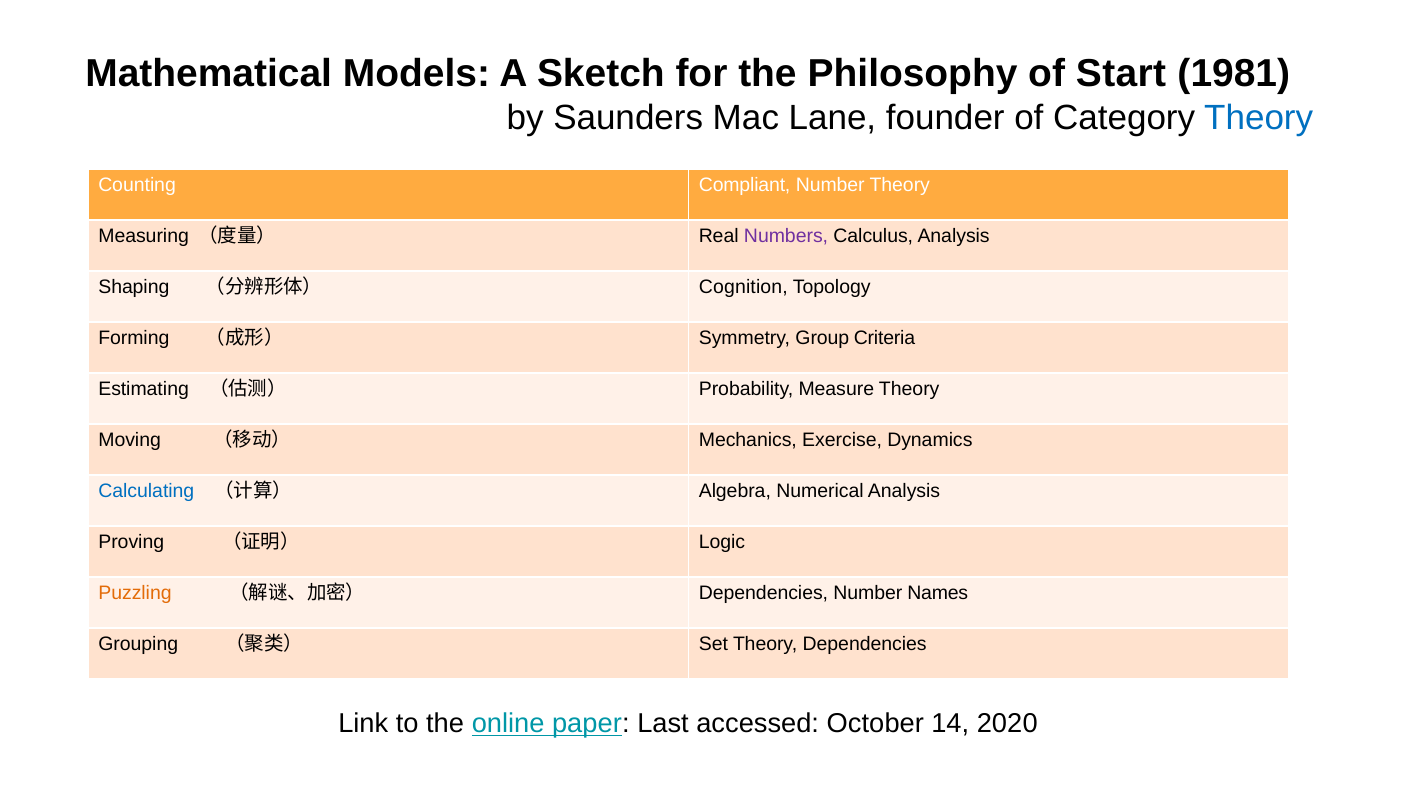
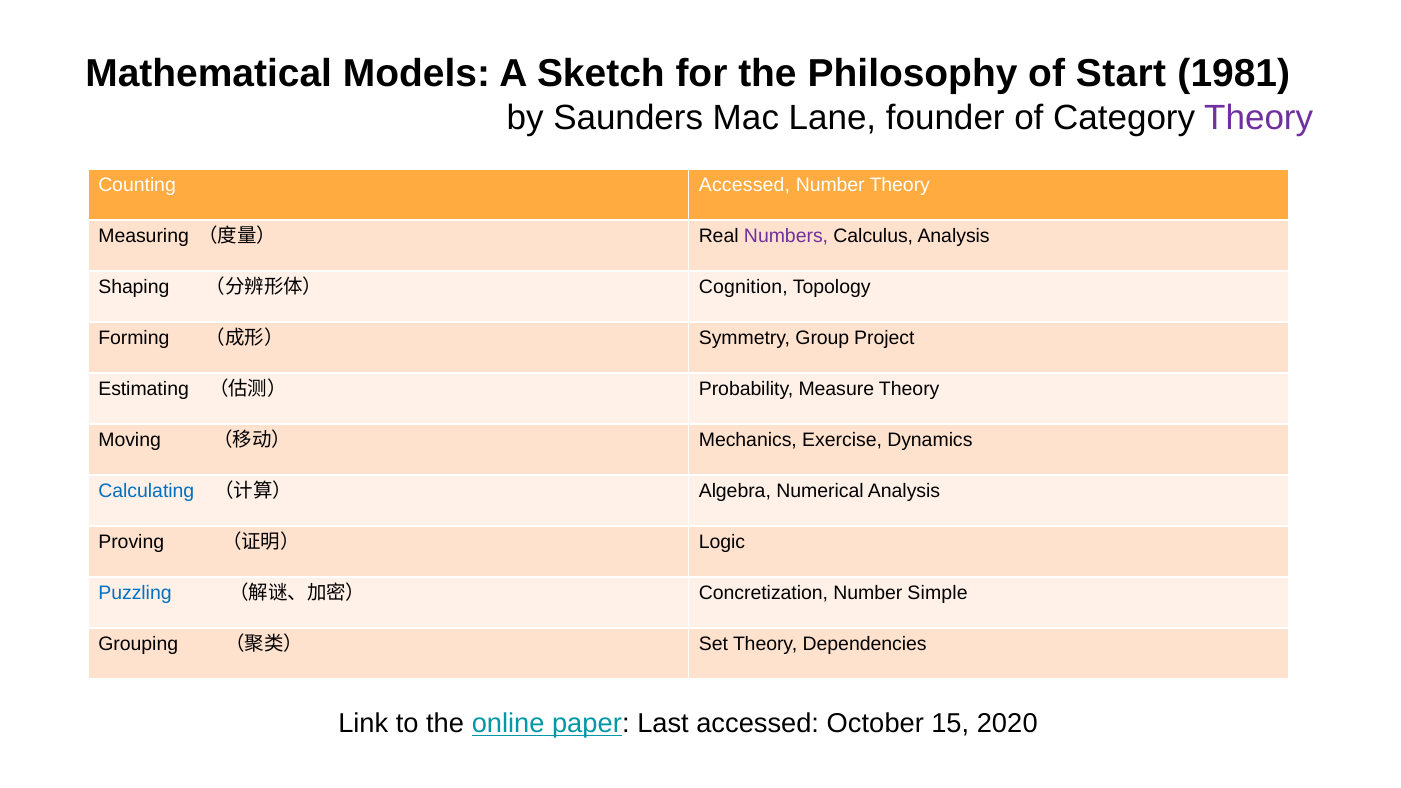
Theory at (1259, 118) colour: blue -> purple
Counting Compliant: Compliant -> Accessed
Criteria: Criteria -> Project
Puzzling colour: orange -> blue
Dependencies at (763, 593): Dependencies -> Concretization
Names: Names -> Simple
14: 14 -> 15
